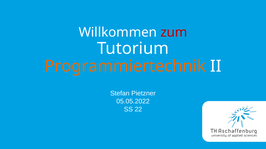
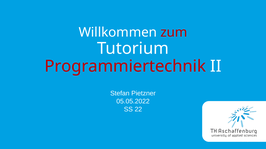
Programmiertechnik colour: orange -> red
